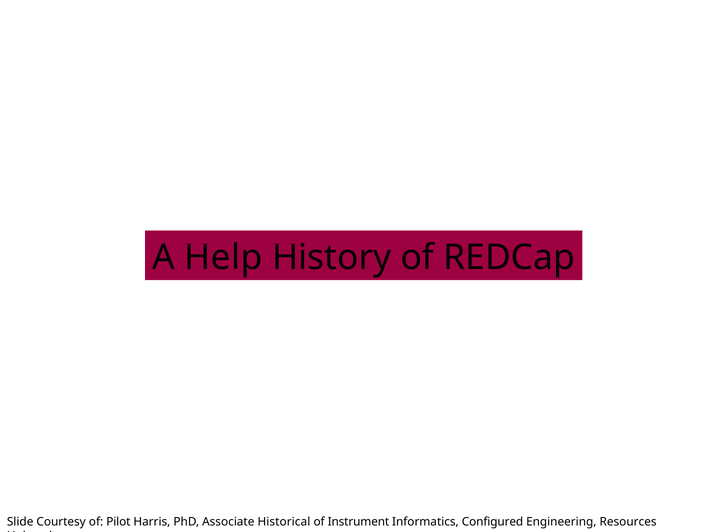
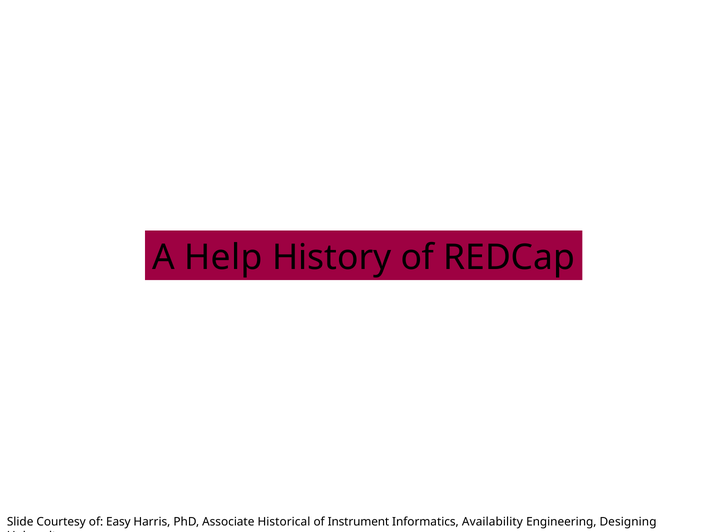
Pilot: Pilot -> Easy
Configured: Configured -> Availability
Resources: Resources -> Designing
